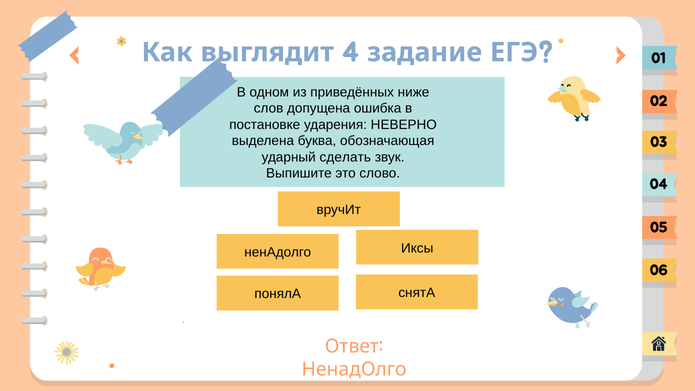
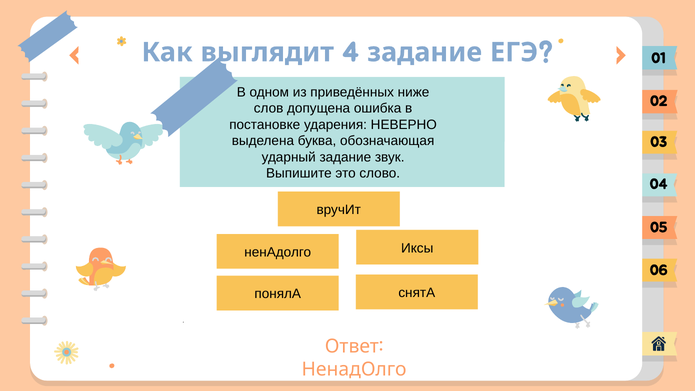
ударный сделать: сделать -> задание
